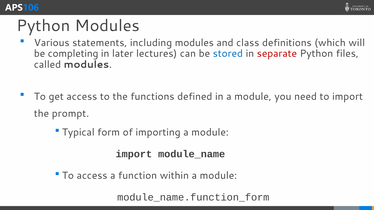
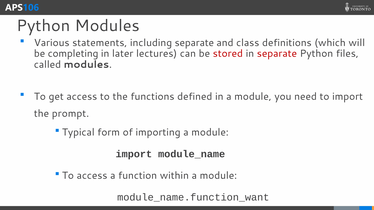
including modules: modules -> separate
stored colour: blue -> red
module_name.function_form: module_name.function_form -> module_name.function_want
